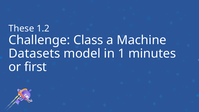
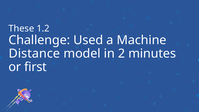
Class: Class -> Used
Datasets: Datasets -> Distance
1: 1 -> 2
